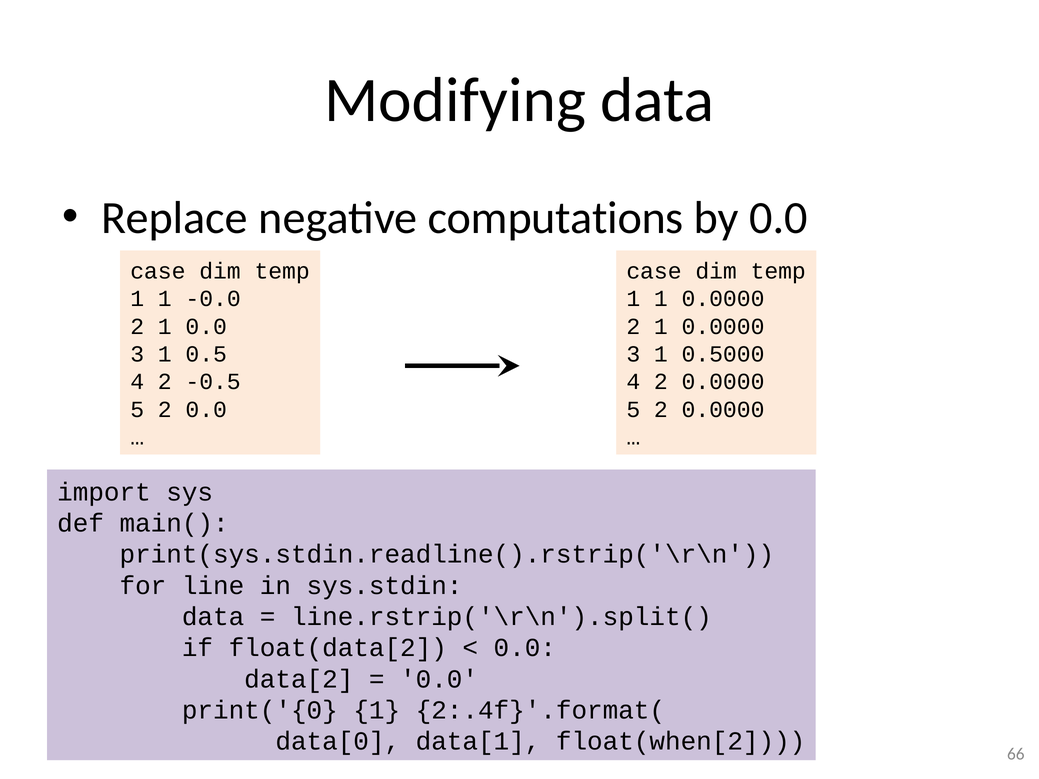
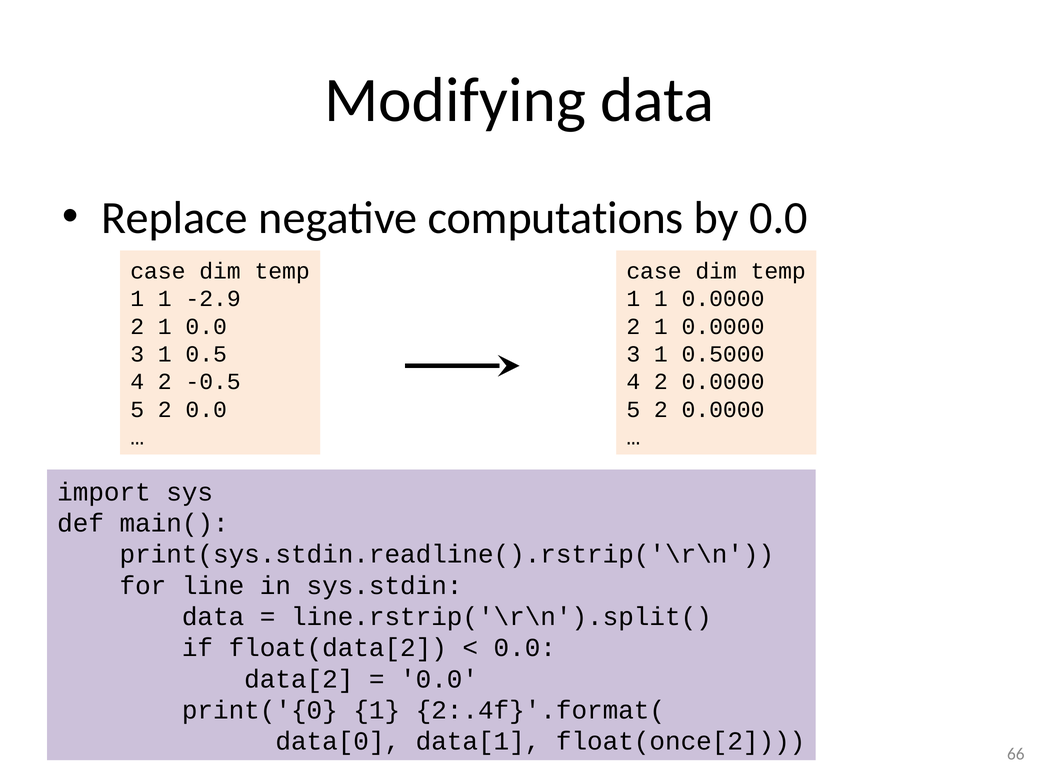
-0.0: -0.0 -> -2.9
float(when[2: float(when[2 -> float(once[2
